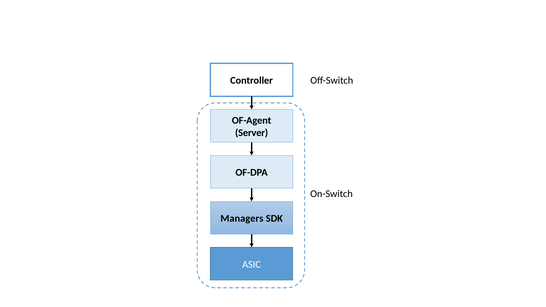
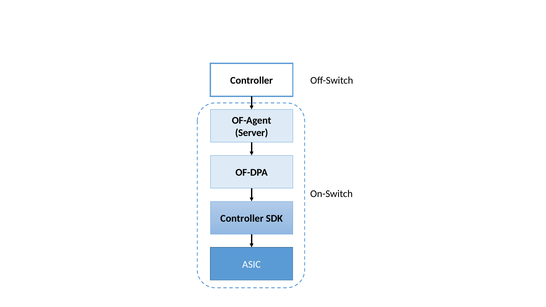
Managers at (242, 219): Managers -> Controller
